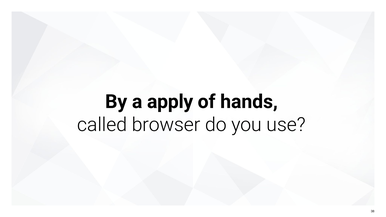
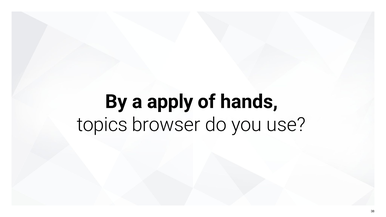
called: called -> topics
